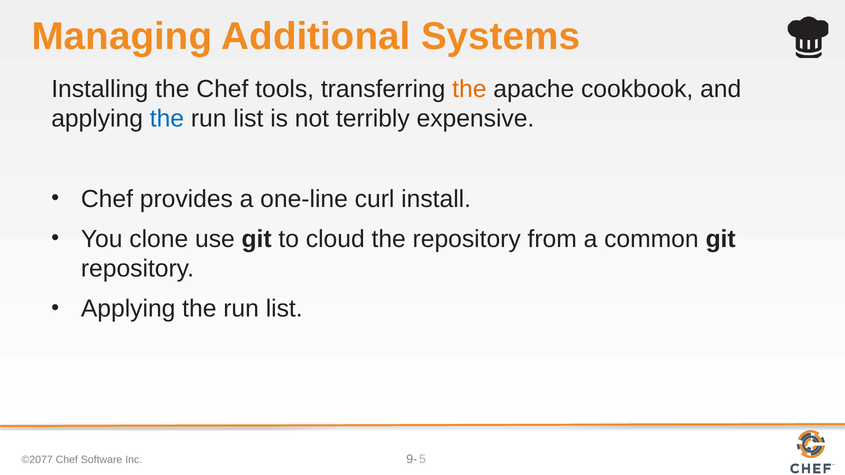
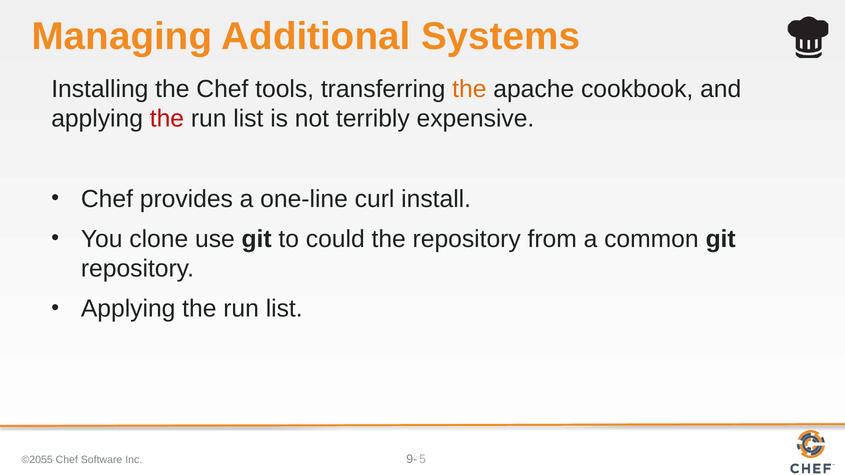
the at (167, 119) colour: blue -> red
cloud: cloud -> could
©2077: ©2077 -> ©2055
